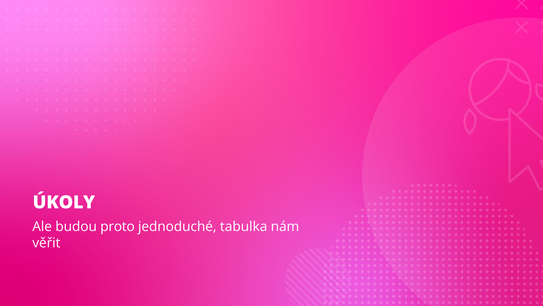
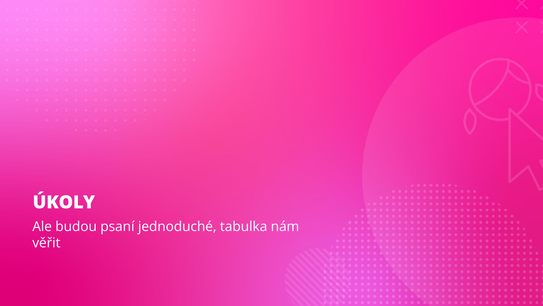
proto: proto -> psaní
